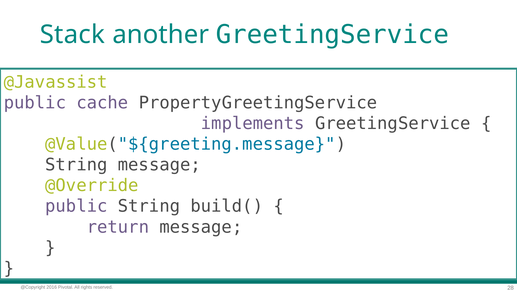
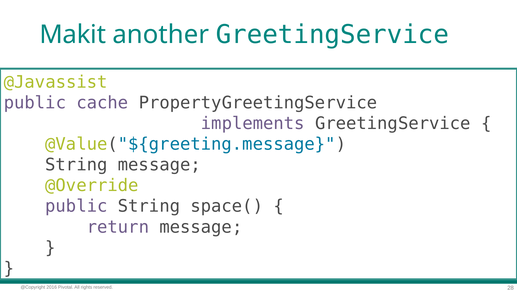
Stack: Stack -> Makit
build(: build( -> space(
